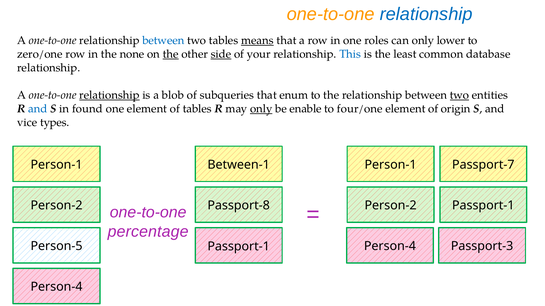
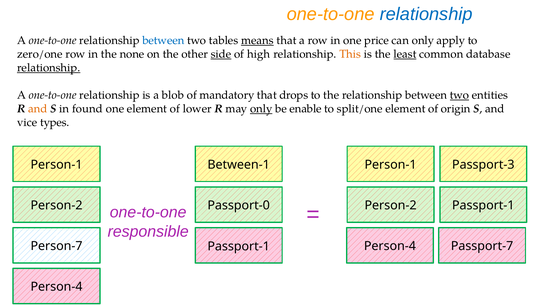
roles: roles -> price
lower: lower -> apply
the at (171, 54) underline: present -> none
your: your -> high
This colour: blue -> orange
least underline: none -> present
relationship at (49, 68) underline: none -> present
relationship at (109, 95) underline: present -> none
subqueries: subqueries -> mandatory
enum: enum -> drops
and at (38, 109) colour: blue -> orange
of tables: tables -> lower
four/one: four/one -> split/one
Passport-7: Passport-7 -> Passport-3
Passport-8: Passport-8 -> Passport-0
percentage: percentage -> responsible
Person-5: Person-5 -> Person-7
Passport-3: Passport-3 -> Passport-7
